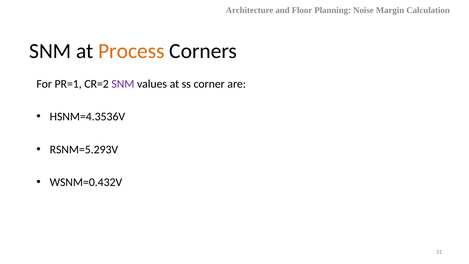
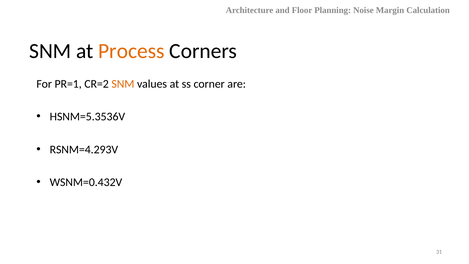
SNM at (123, 84) colour: purple -> orange
HSNM=4.3536V: HSNM=4.3536V -> HSNM=5.3536V
RSNM=5.293V: RSNM=5.293V -> RSNM=4.293V
